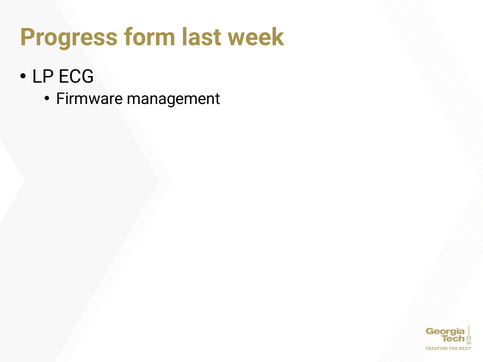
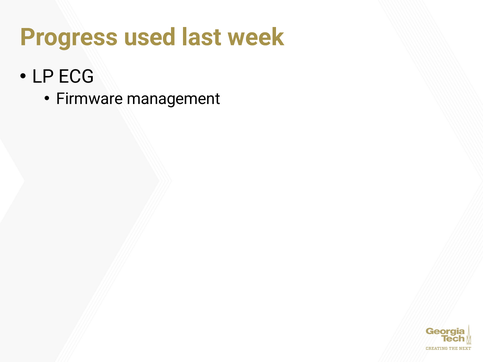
form: form -> used
